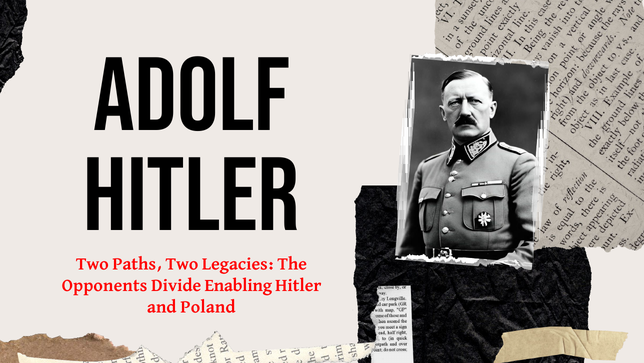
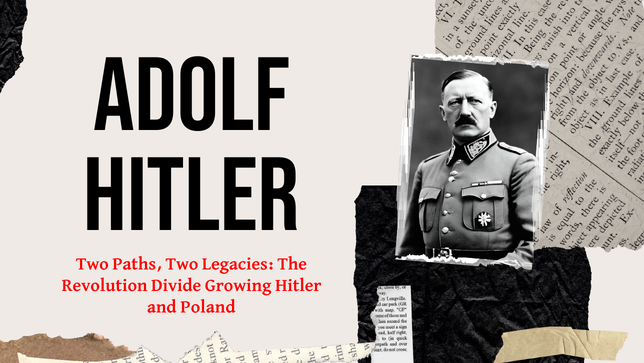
Opponents: Opponents -> Revolution
Enabling: Enabling -> Growing
